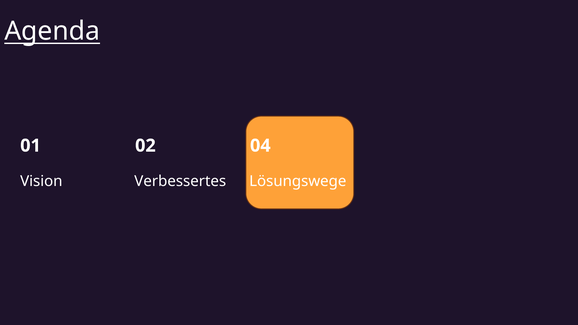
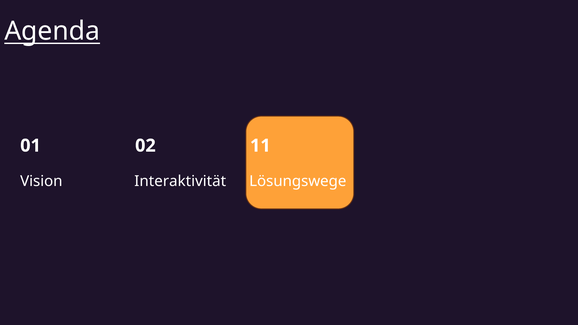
01 04: 04 -> 11
Verbessertes: Verbessertes -> Interaktivität
